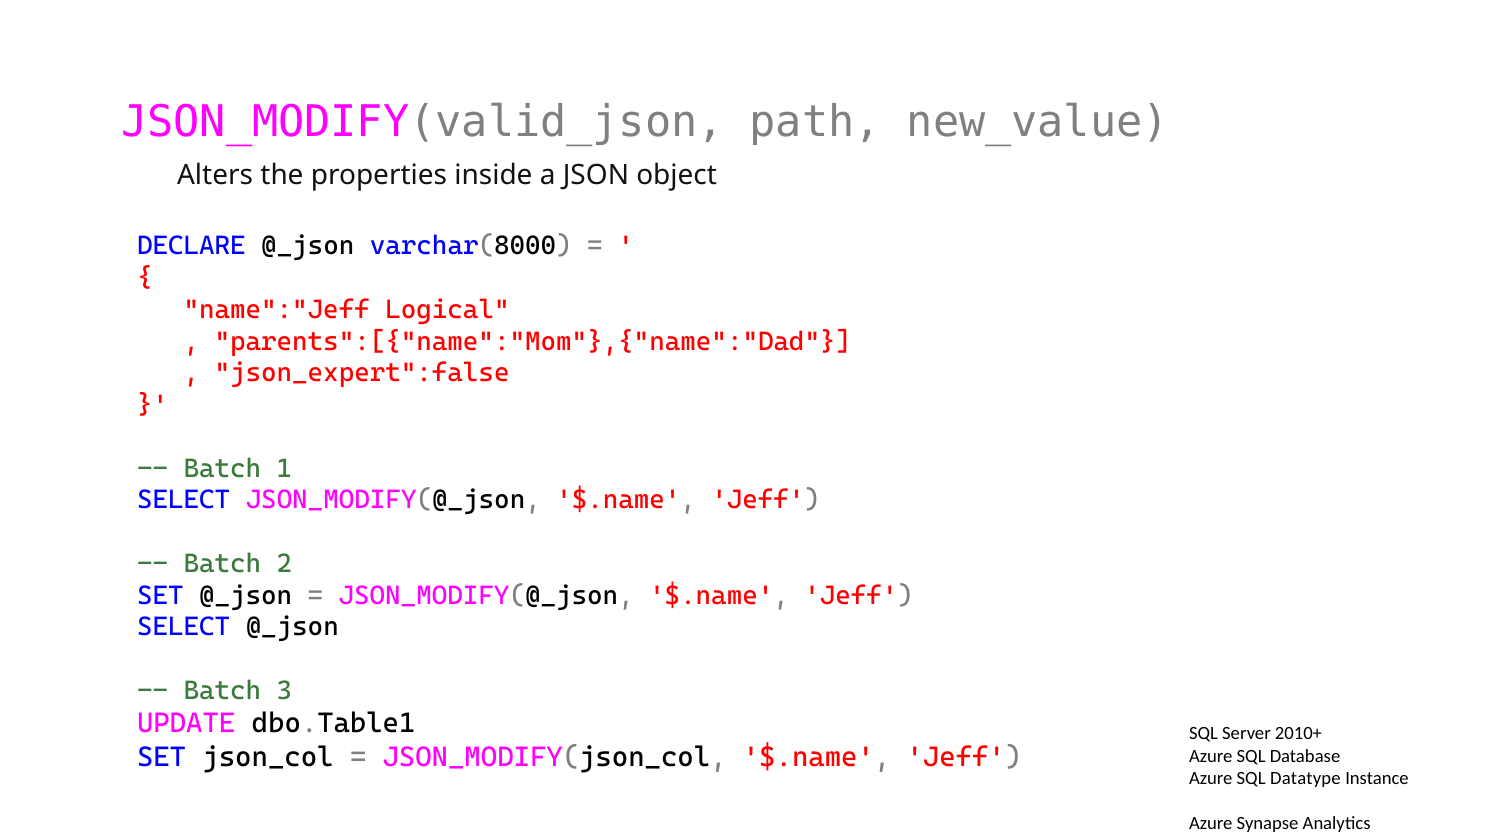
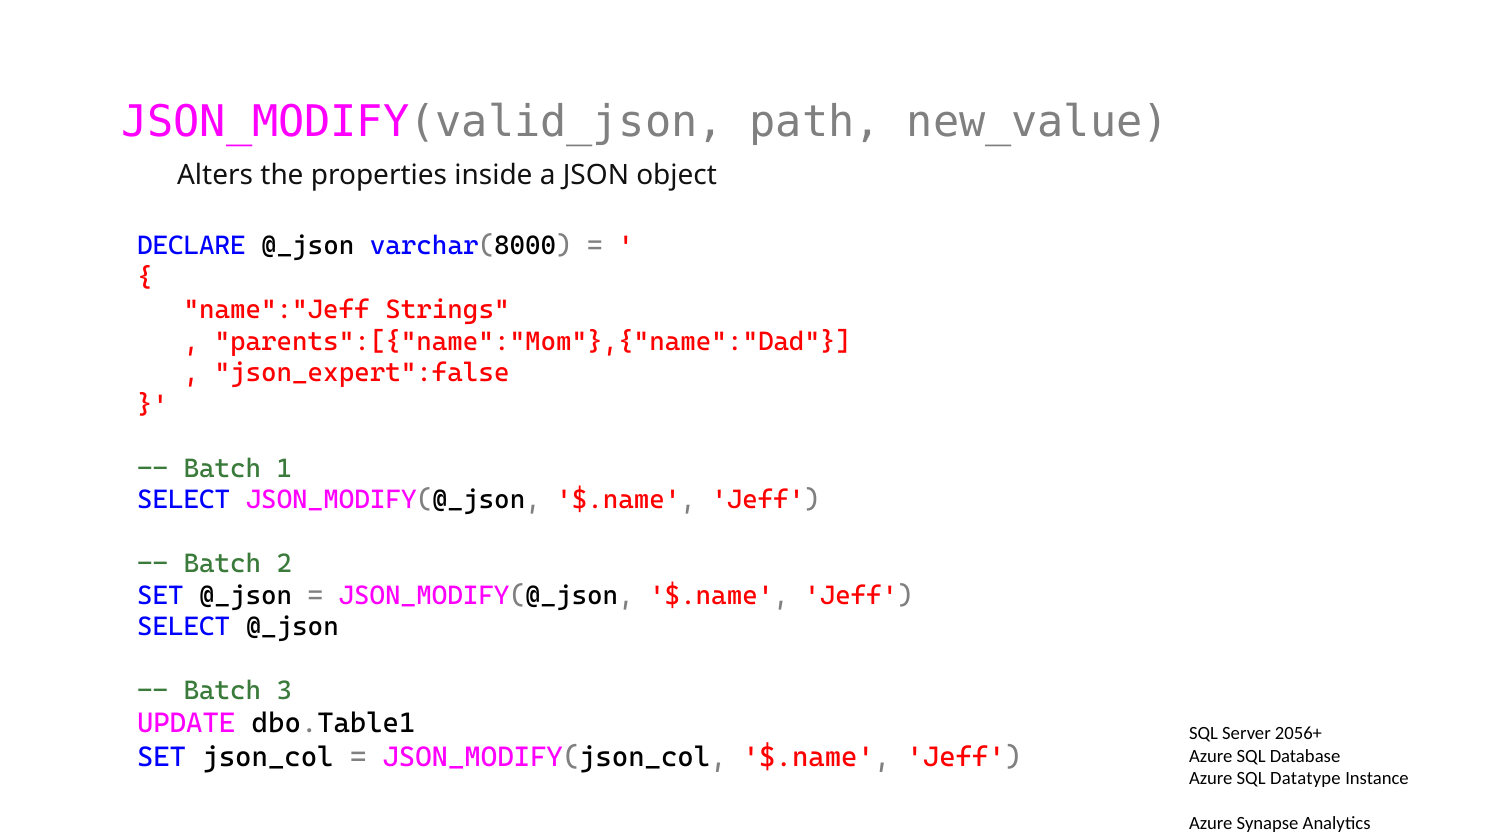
Logical: Logical -> Strings
2010+: 2010+ -> 2056+
